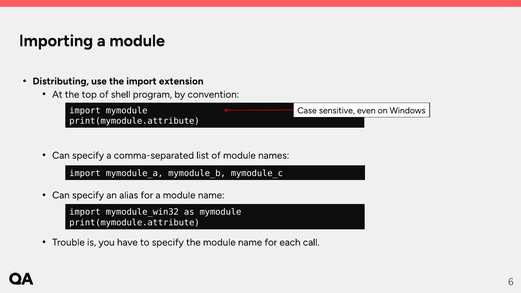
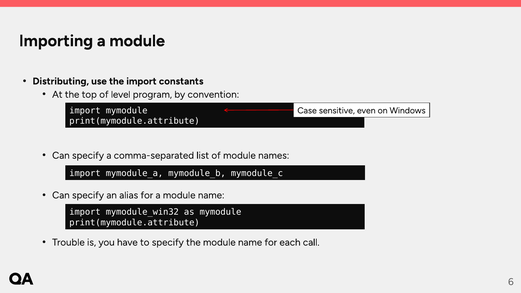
extension: extension -> constants
shell: shell -> level
